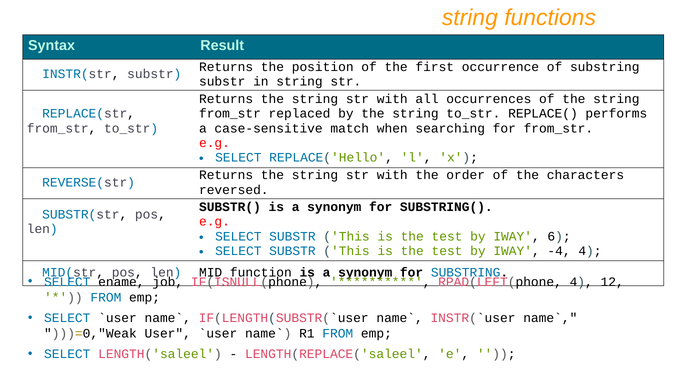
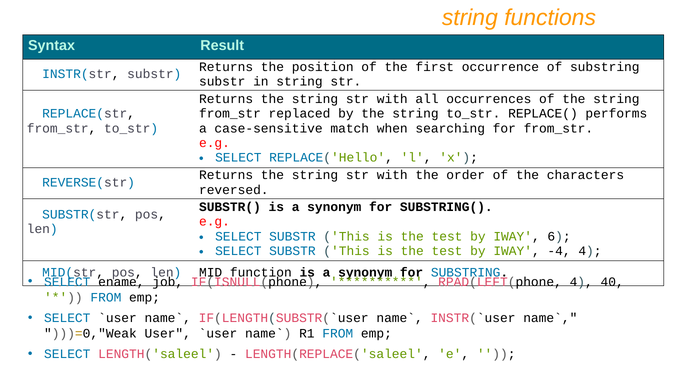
12: 12 -> 40
